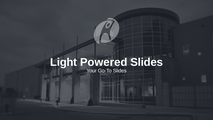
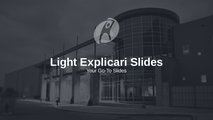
Powered: Powered -> Explicari
